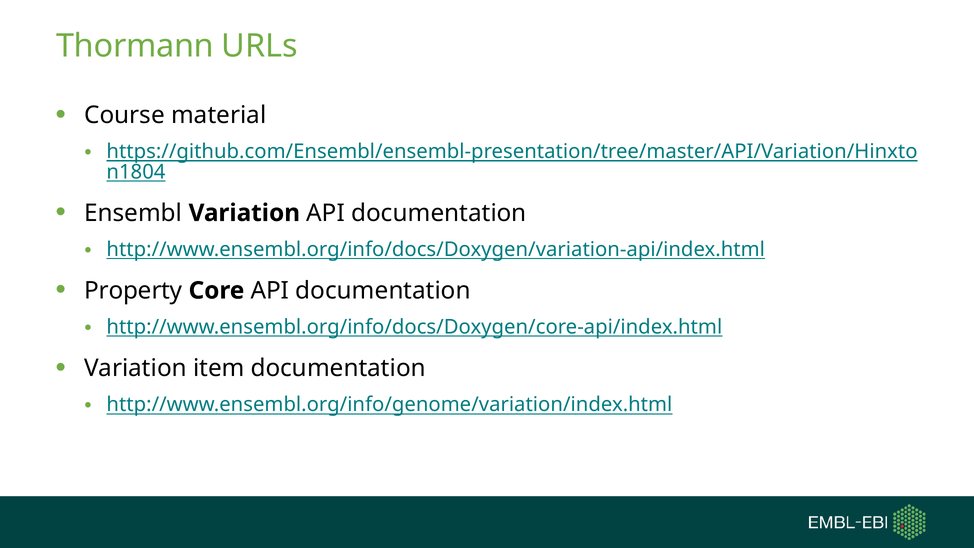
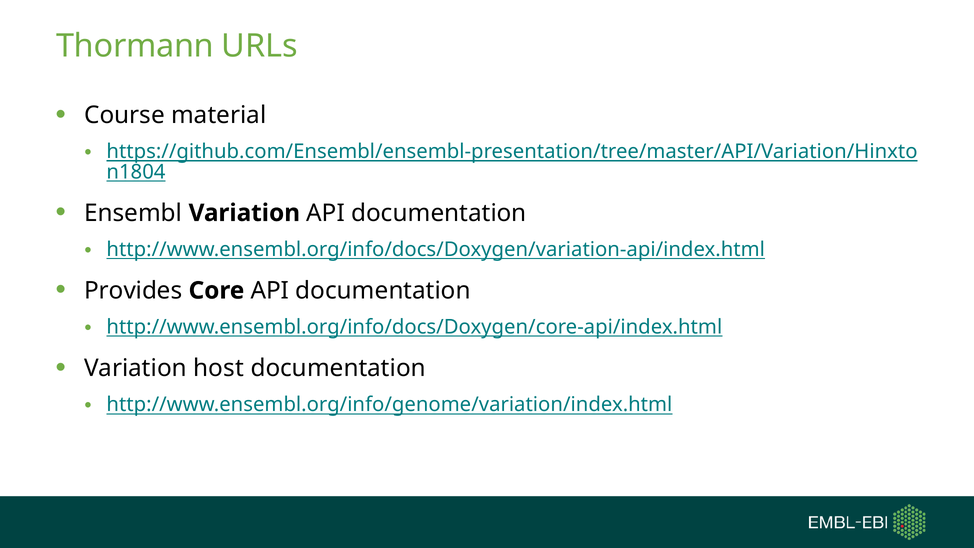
Property: Property -> Provides
item: item -> host
